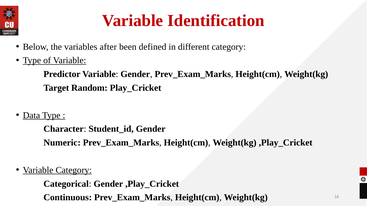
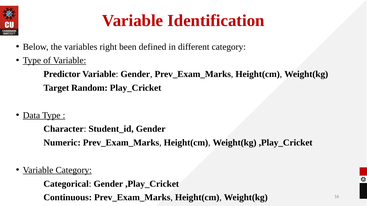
after: after -> right
